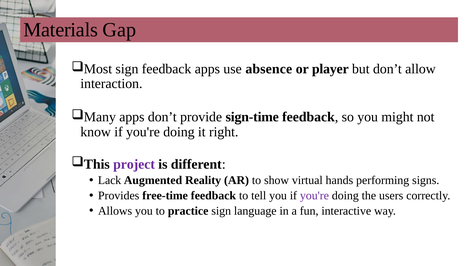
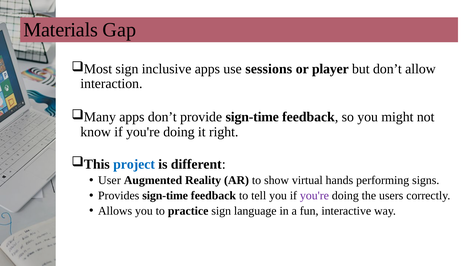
sign feedback: feedback -> inclusive
absence: absence -> sessions
project colour: purple -> blue
Lack: Lack -> User
Provides free-time: free-time -> sign-time
